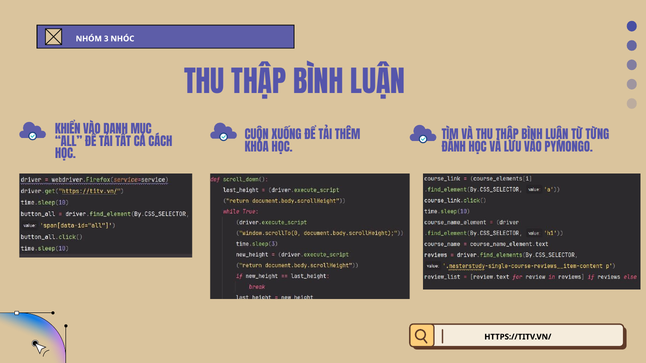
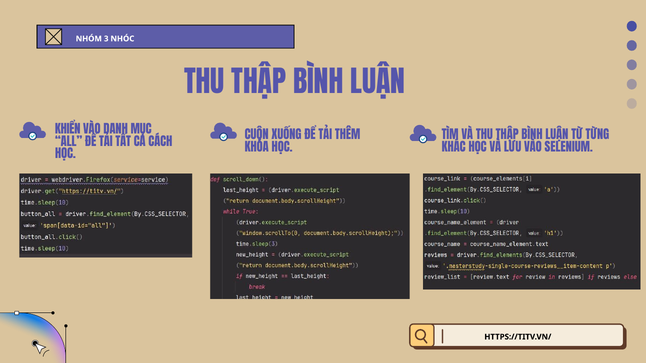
ĐÁNH: ĐÁNH -> KHÁC
PYMONGO: PYMONGO -> SELENIUM
